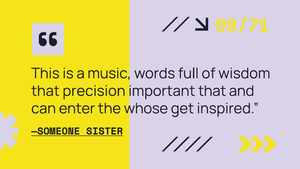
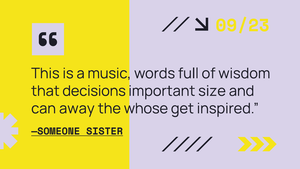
09/71: 09/71 -> 09/23
precision: precision -> decisions
important that: that -> size
enter: enter -> away
